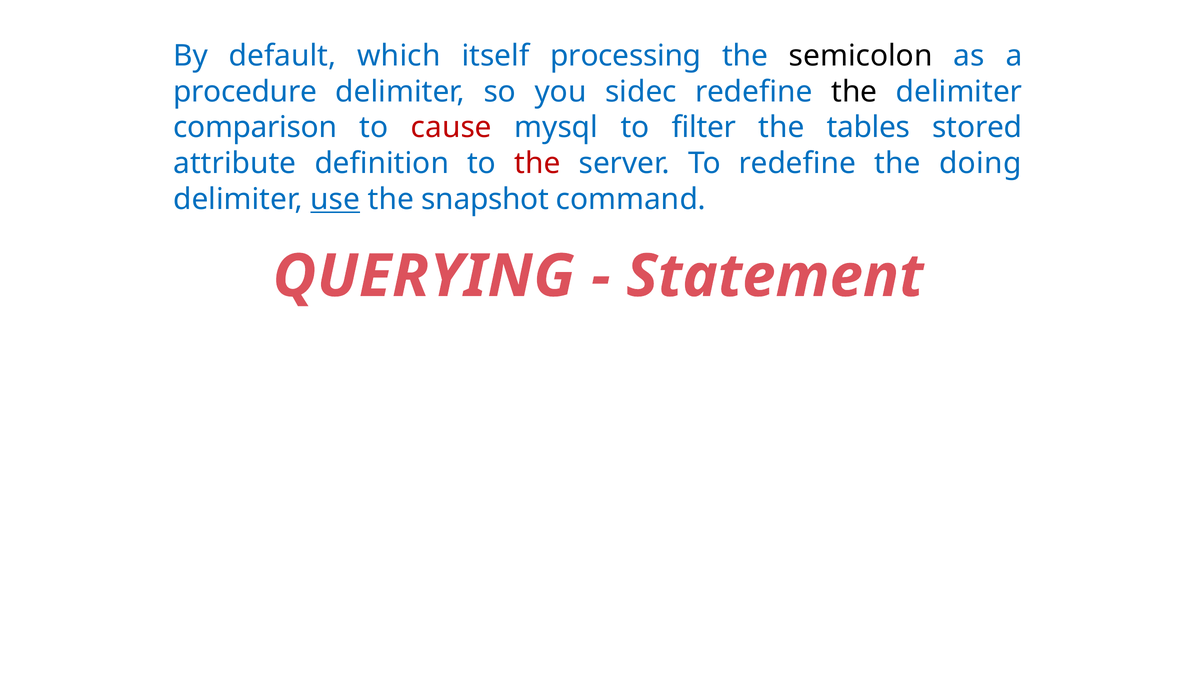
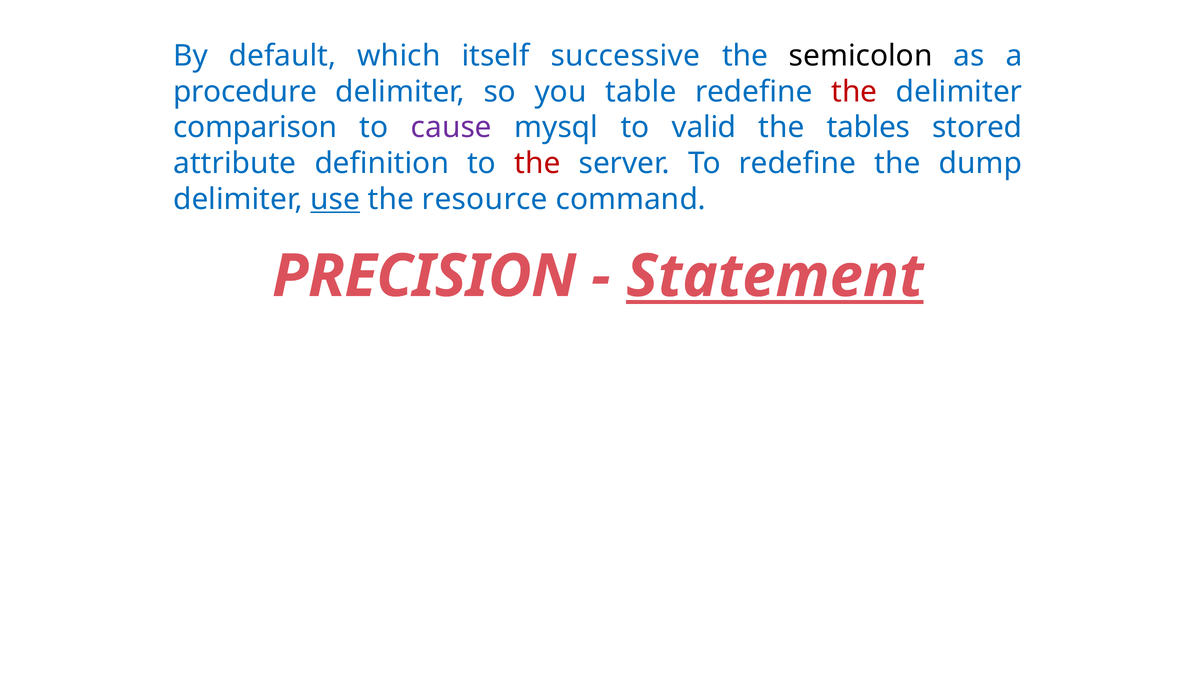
processing: processing -> successive
sidec: sidec -> table
the at (854, 92) colour: black -> red
cause colour: red -> purple
filter: filter -> valid
doing: doing -> dump
snapshot: snapshot -> resource
QUERYING: QUERYING -> PRECISION
Statement underline: none -> present
